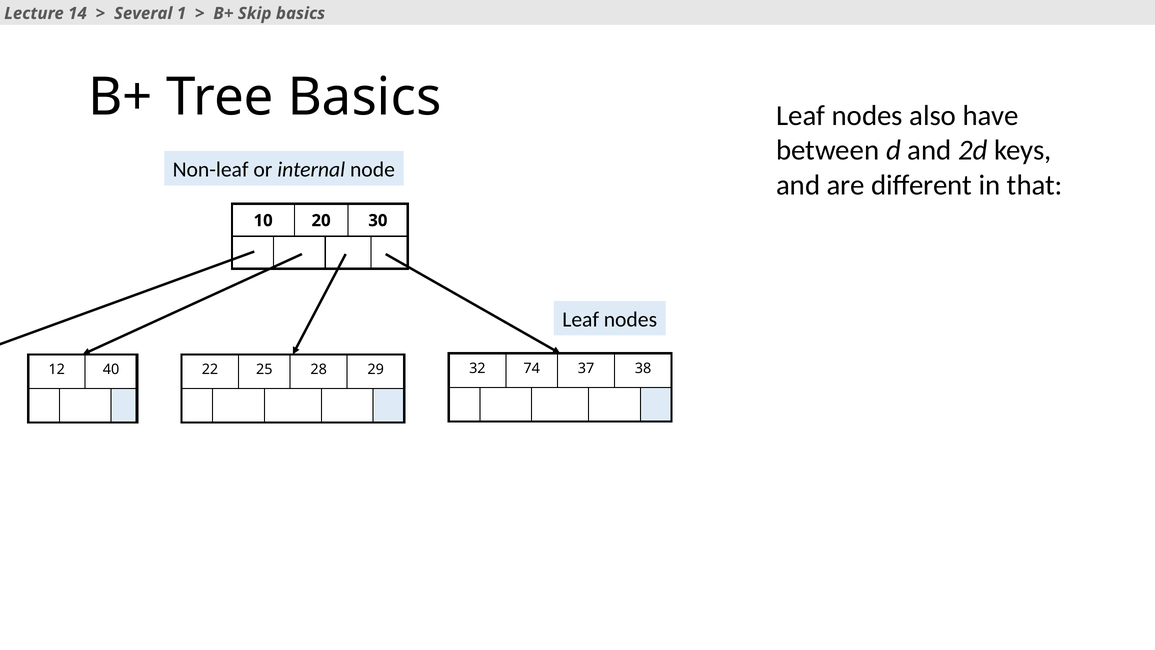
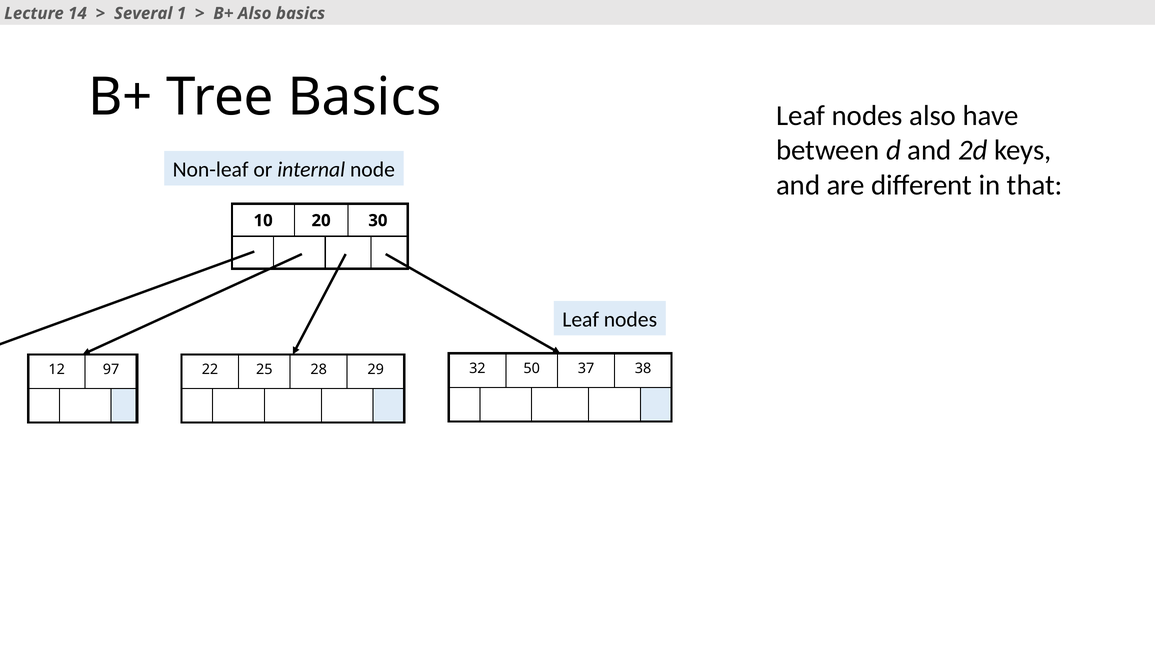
B+ Skip: Skip -> Also
74: 74 -> 50
40: 40 -> 97
